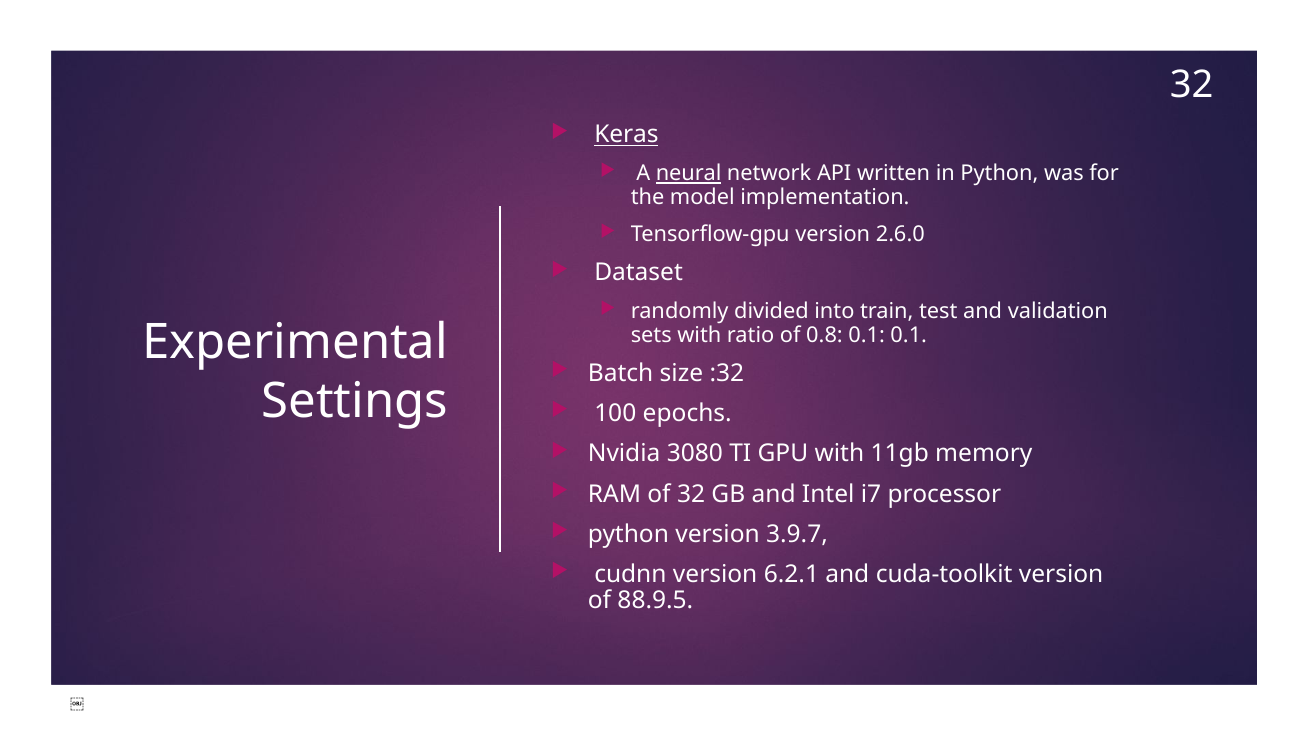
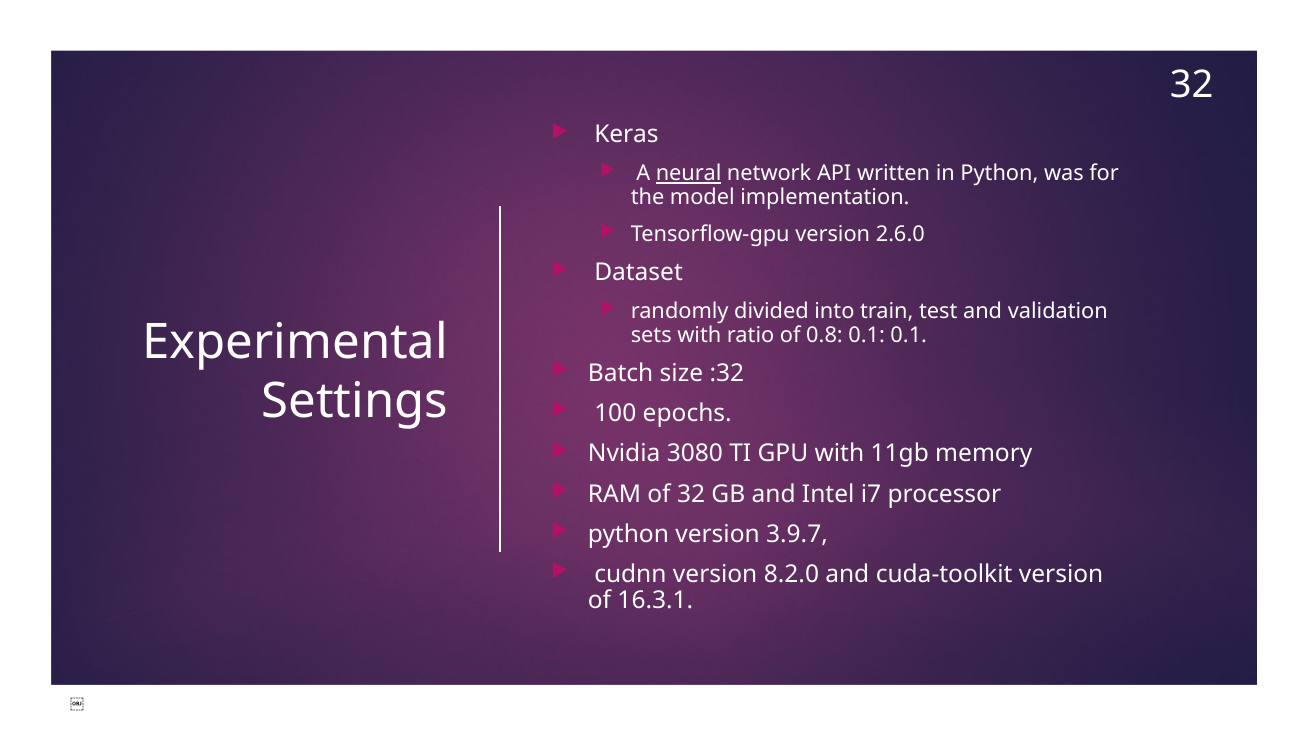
Keras underline: present -> none
6.2.1: 6.2.1 -> 8.2.0
88.9.5: 88.9.5 -> 16.3.1
